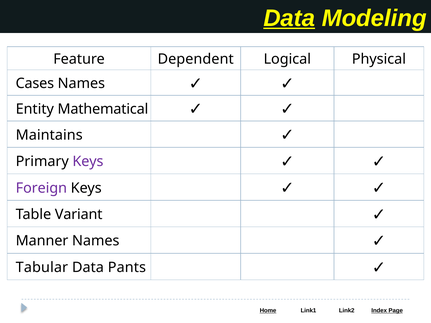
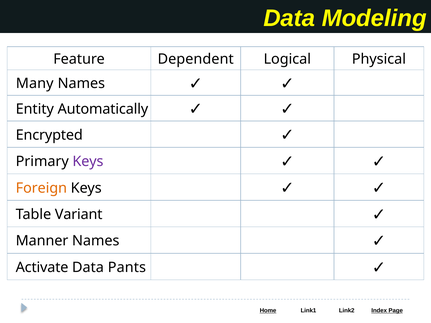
Data at (289, 18) underline: present -> none
Cases: Cases -> Many
Mathematical: Mathematical -> Automatically
Maintains: Maintains -> Encrypted
Foreign colour: purple -> orange
Tabular: Tabular -> Activate
